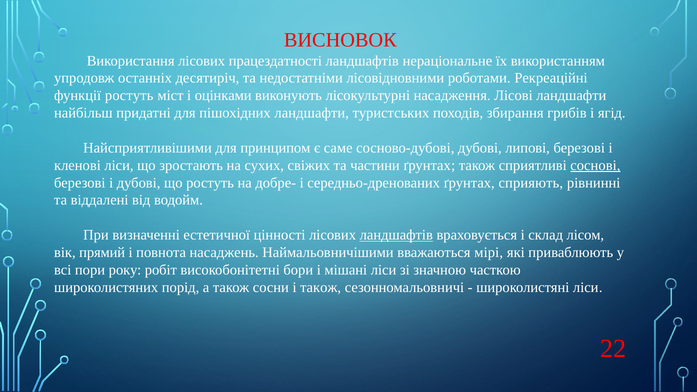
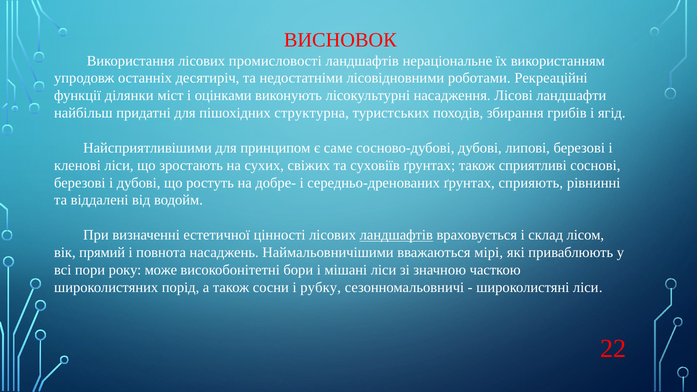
працездатності: працездатності -> промисловості
функції ростуть: ростуть -> ділянки
пішохідних ландшафти: ландшафти -> структурна
частини: частини -> суховіїв
соснові underline: present -> none
робіт: робіт -> може
і також: також -> рубку
